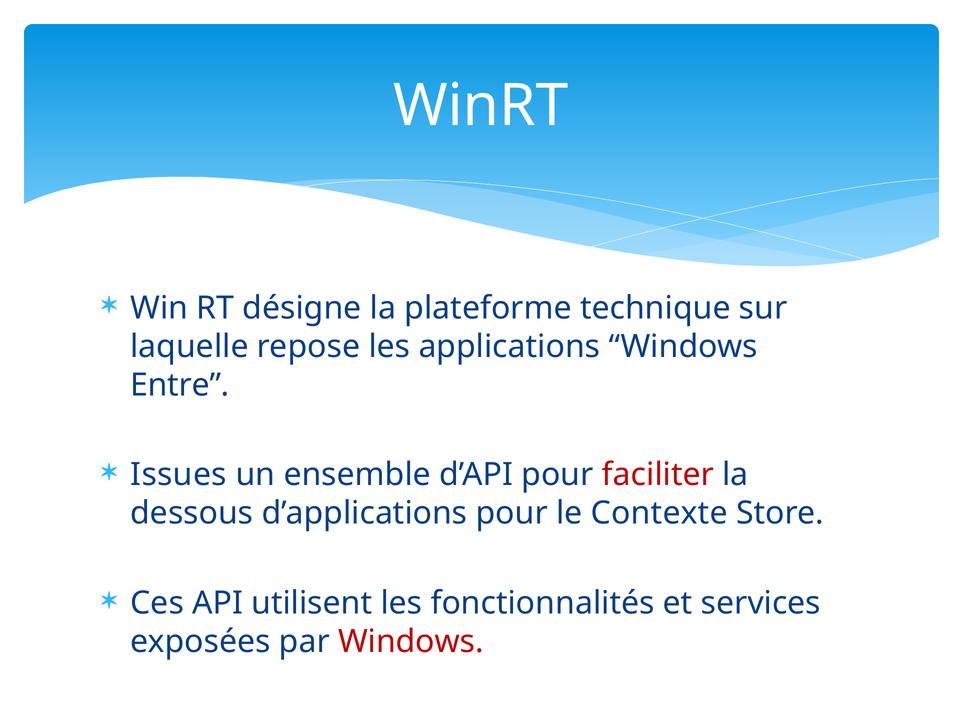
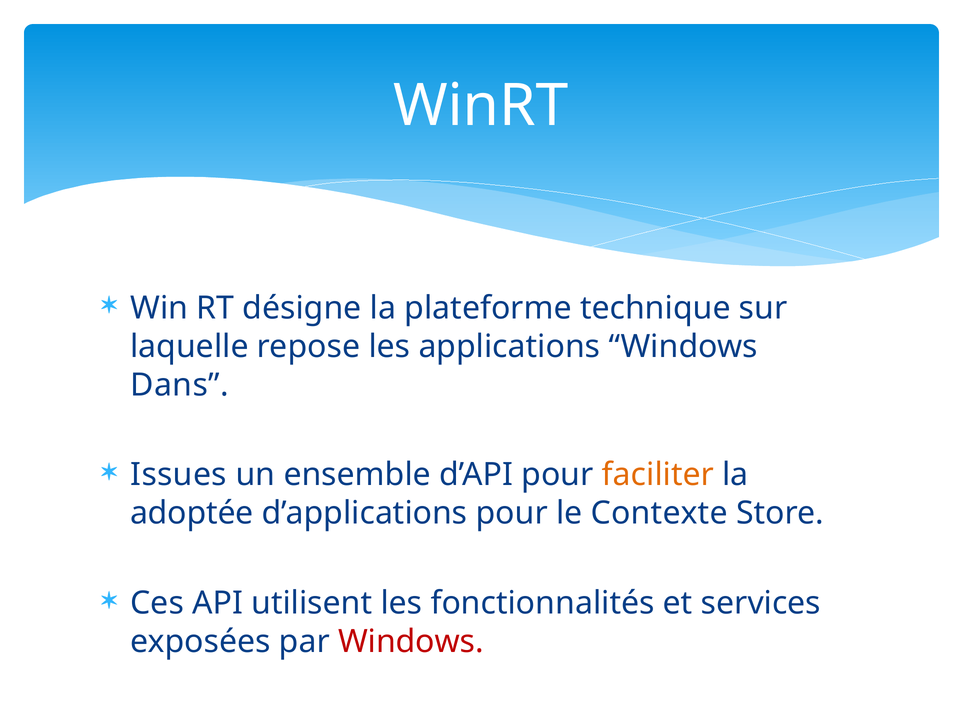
Entre: Entre -> Dans
faciliter colour: red -> orange
dessous: dessous -> adoptée
